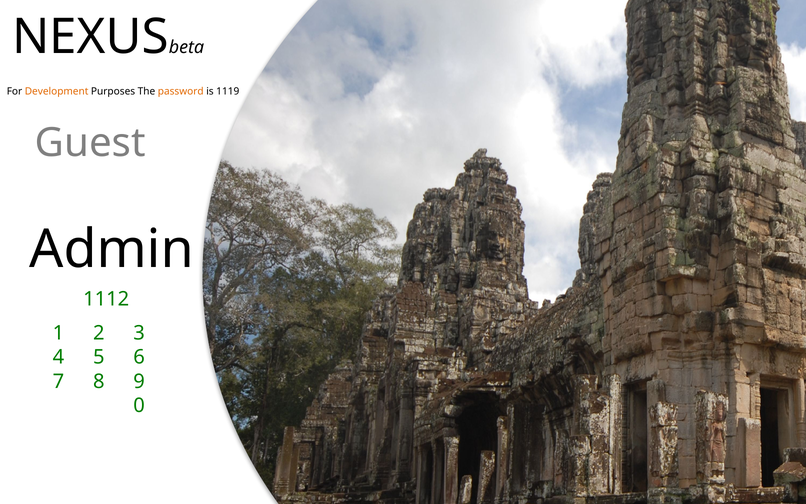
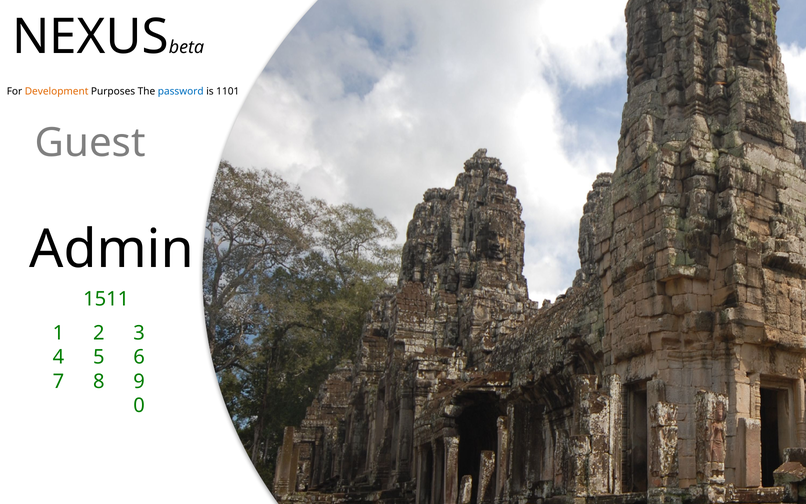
password colour: orange -> blue
1119: 1119 -> 1101
1112: 1112 -> 1511
